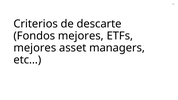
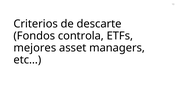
Fondos mejores: mejores -> controla
